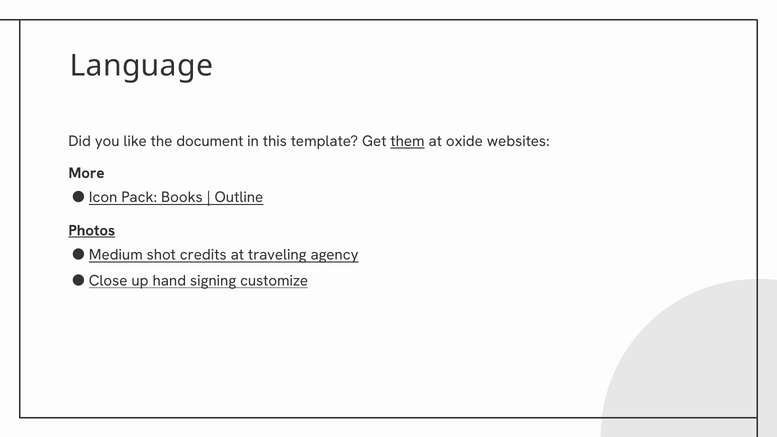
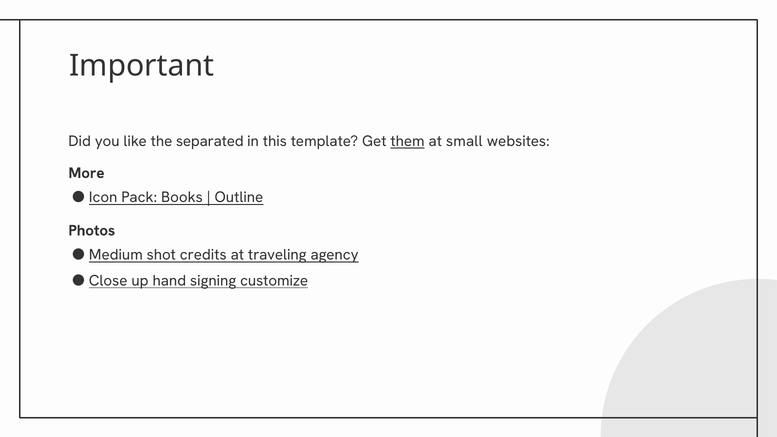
Language: Language -> Important
document: document -> separated
oxide: oxide -> small
Photos underline: present -> none
